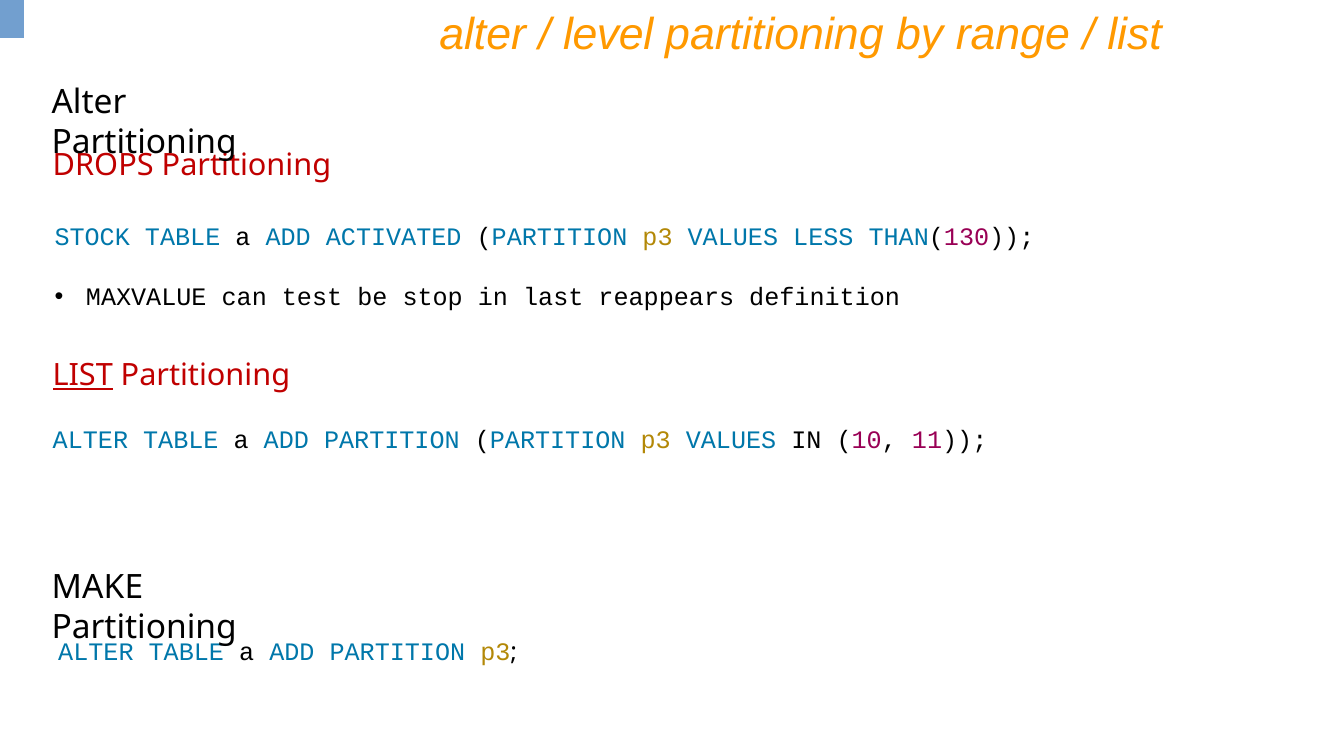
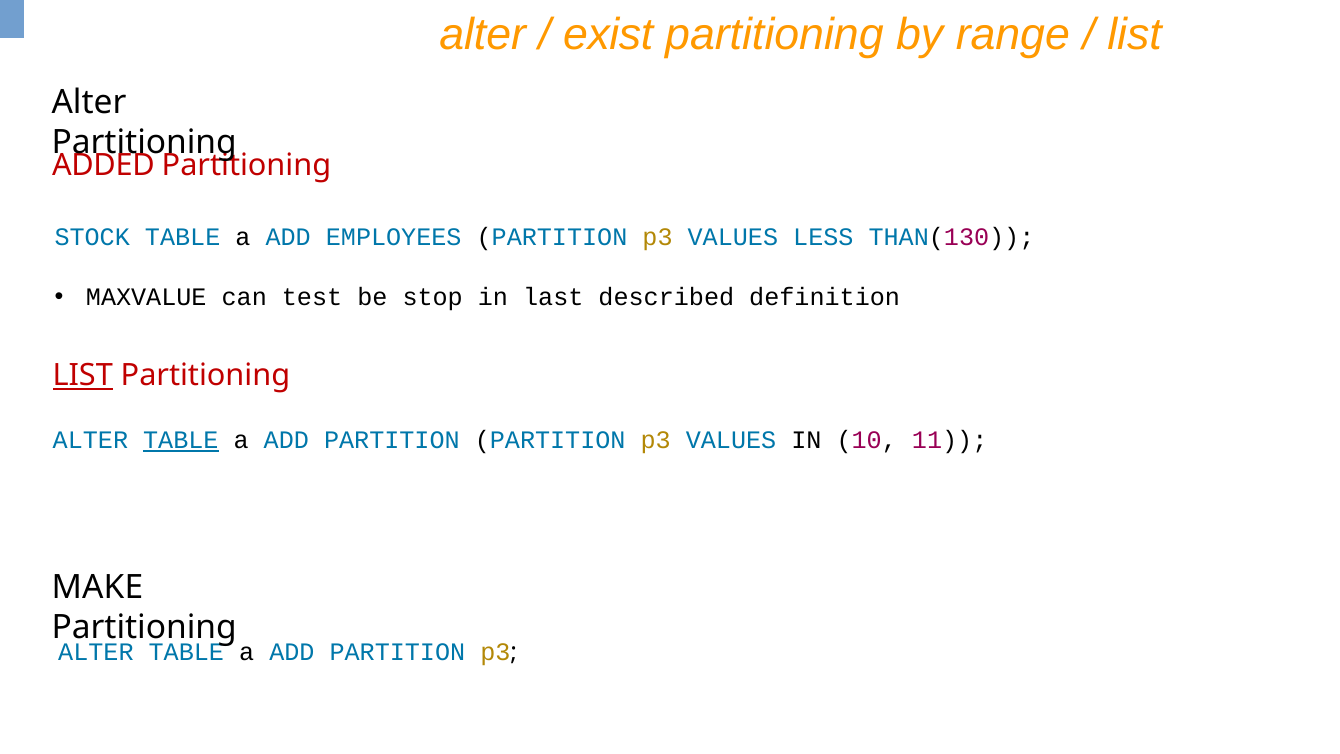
level: level -> exist
DROPS: DROPS -> ADDED
ACTIVATED: ACTIVATED -> EMPLOYEES
reappears: reappears -> described
TABLE at (181, 440) underline: none -> present
